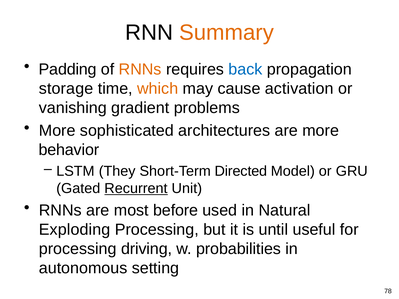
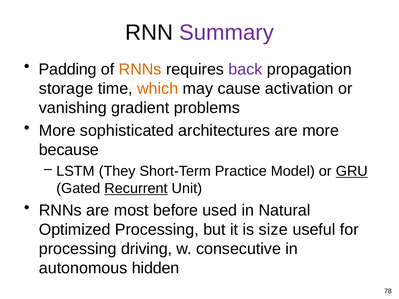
Summary colour: orange -> purple
back colour: blue -> purple
behavior: behavior -> because
Directed: Directed -> Practice
GRU underline: none -> present
Exploding: Exploding -> Optimized
until: until -> size
probabilities: probabilities -> consecutive
setting: setting -> hidden
